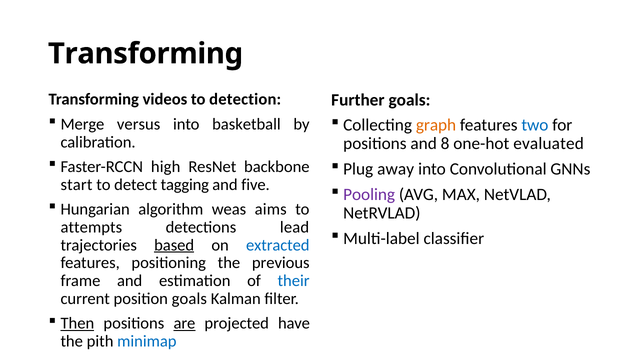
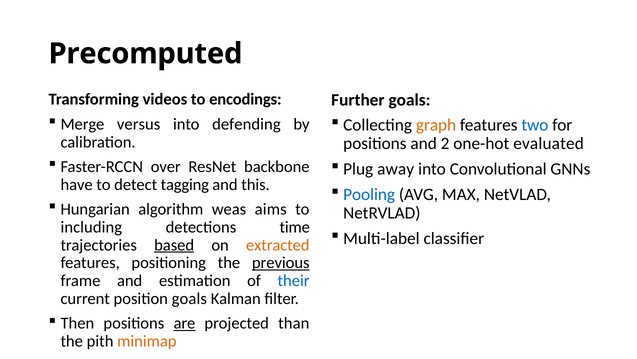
Transforming at (146, 54): Transforming -> Precomputed
detection: detection -> encodings
basketball: basketball -> defending
8: 8 -> 2
high: high -> over
start: start -> have
five: five -> this
Pooling colour: purple -> blue
attempts: attempts -> including
lead: lead -> time
extracted colour: blue -> orange
previous underline: none -> present
Then underline: present -> none
have: have -> than
minimap colour: blue -> orange
